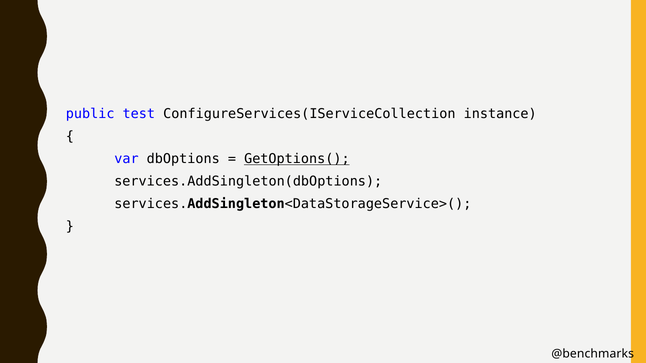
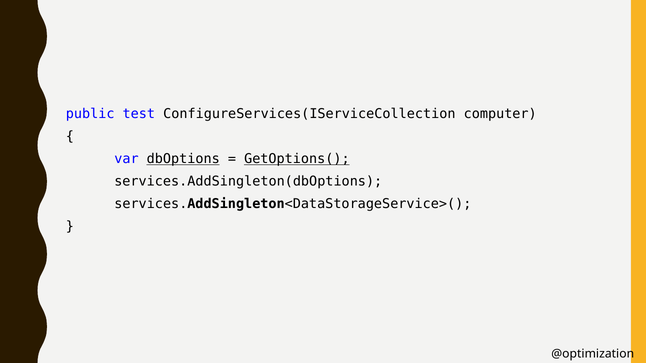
instance: instance -> computer
dbOptions underline: none -> present
@benchmarks: @benchmarks -> @optimization
